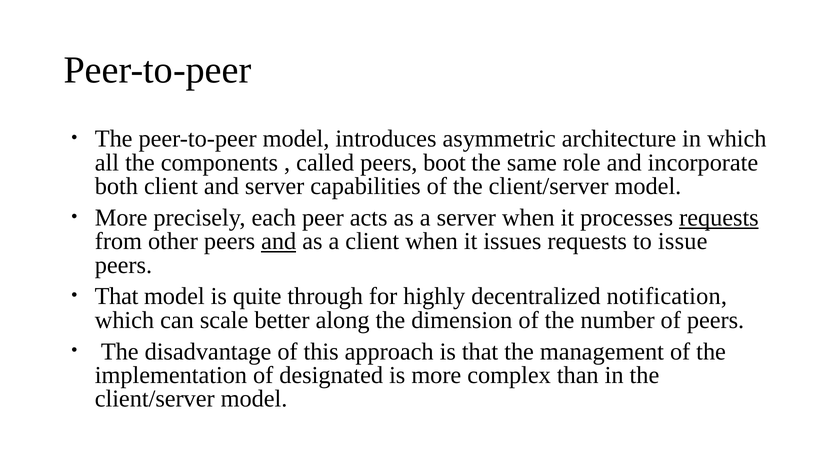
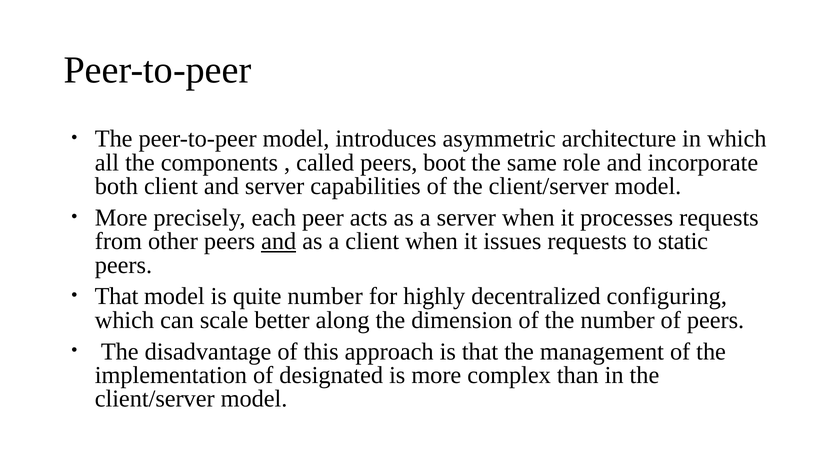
requests at (719, 218) underline: present -> none
issue: issue -> static
quite through: through -> number
notification: notification -> configuring
